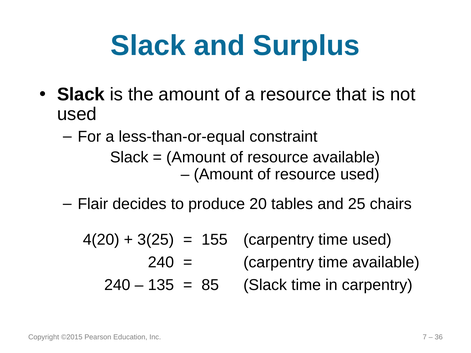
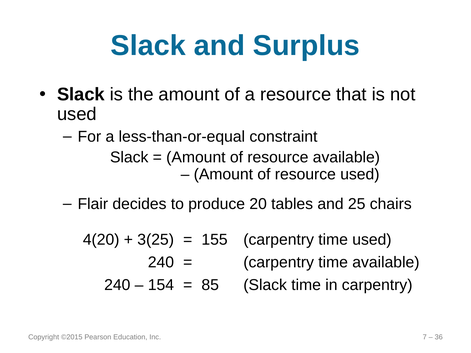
135: 135 -> 154
